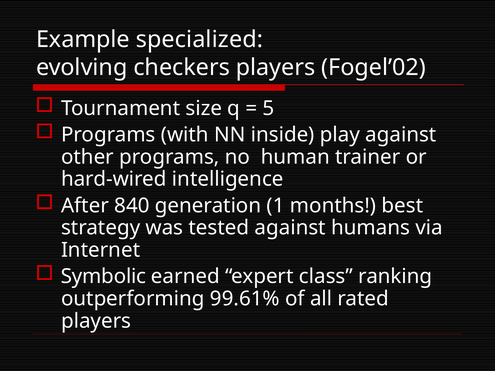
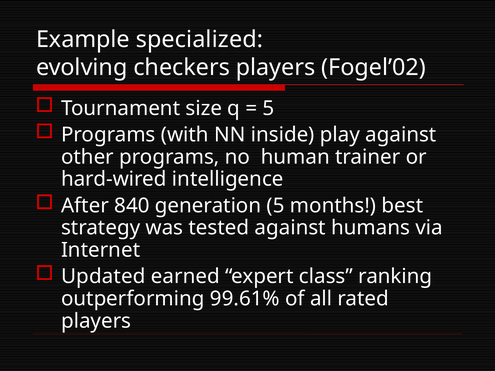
generation 1: 1 -> 5
Symbolic: Symbolic -> Updated
